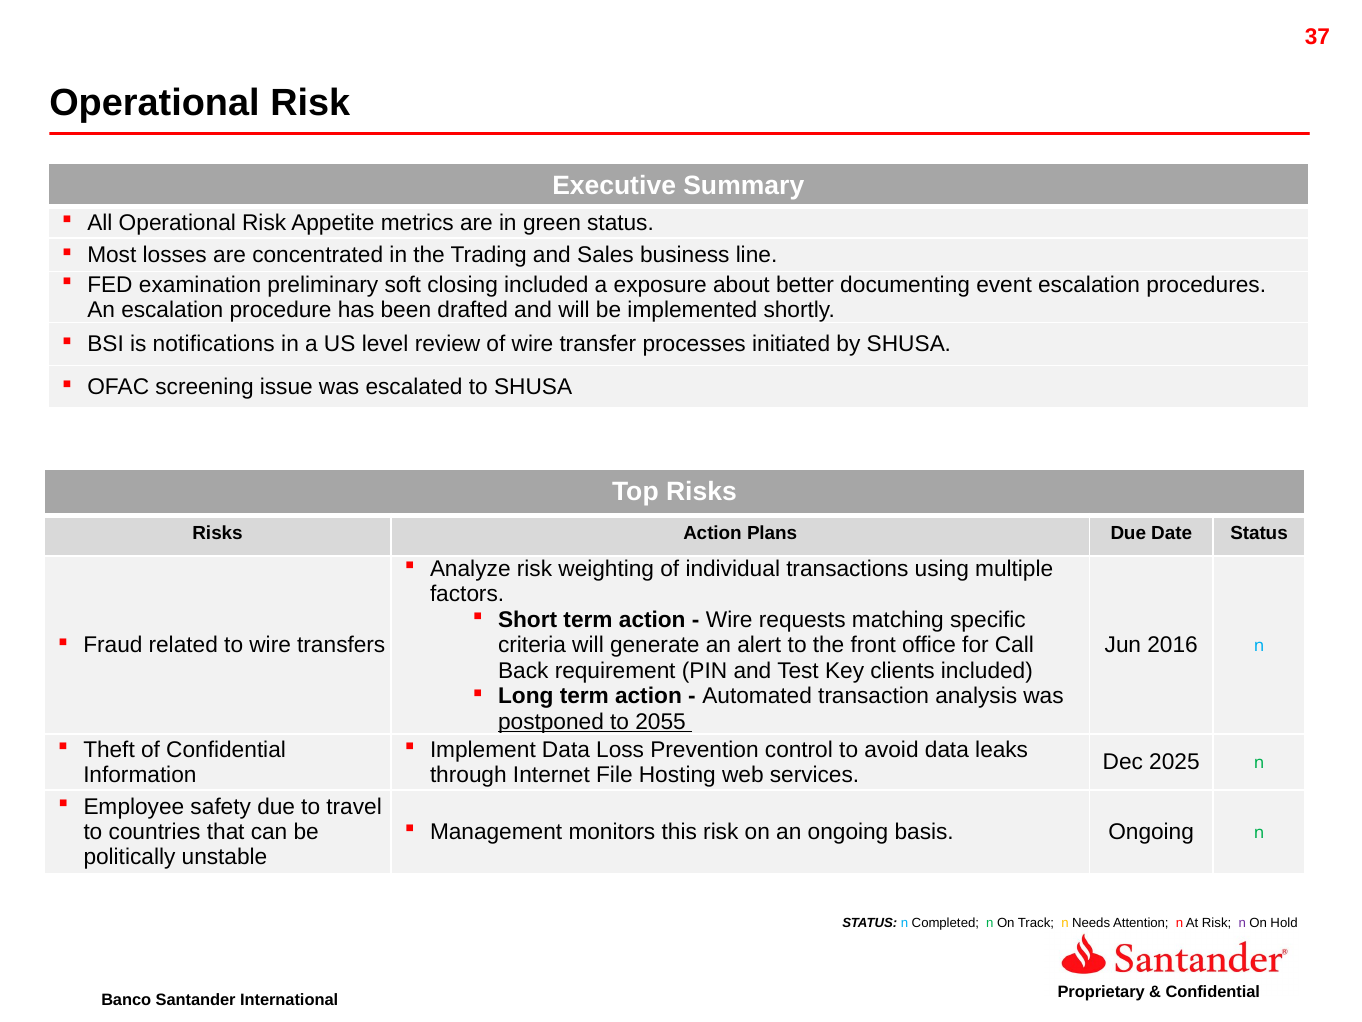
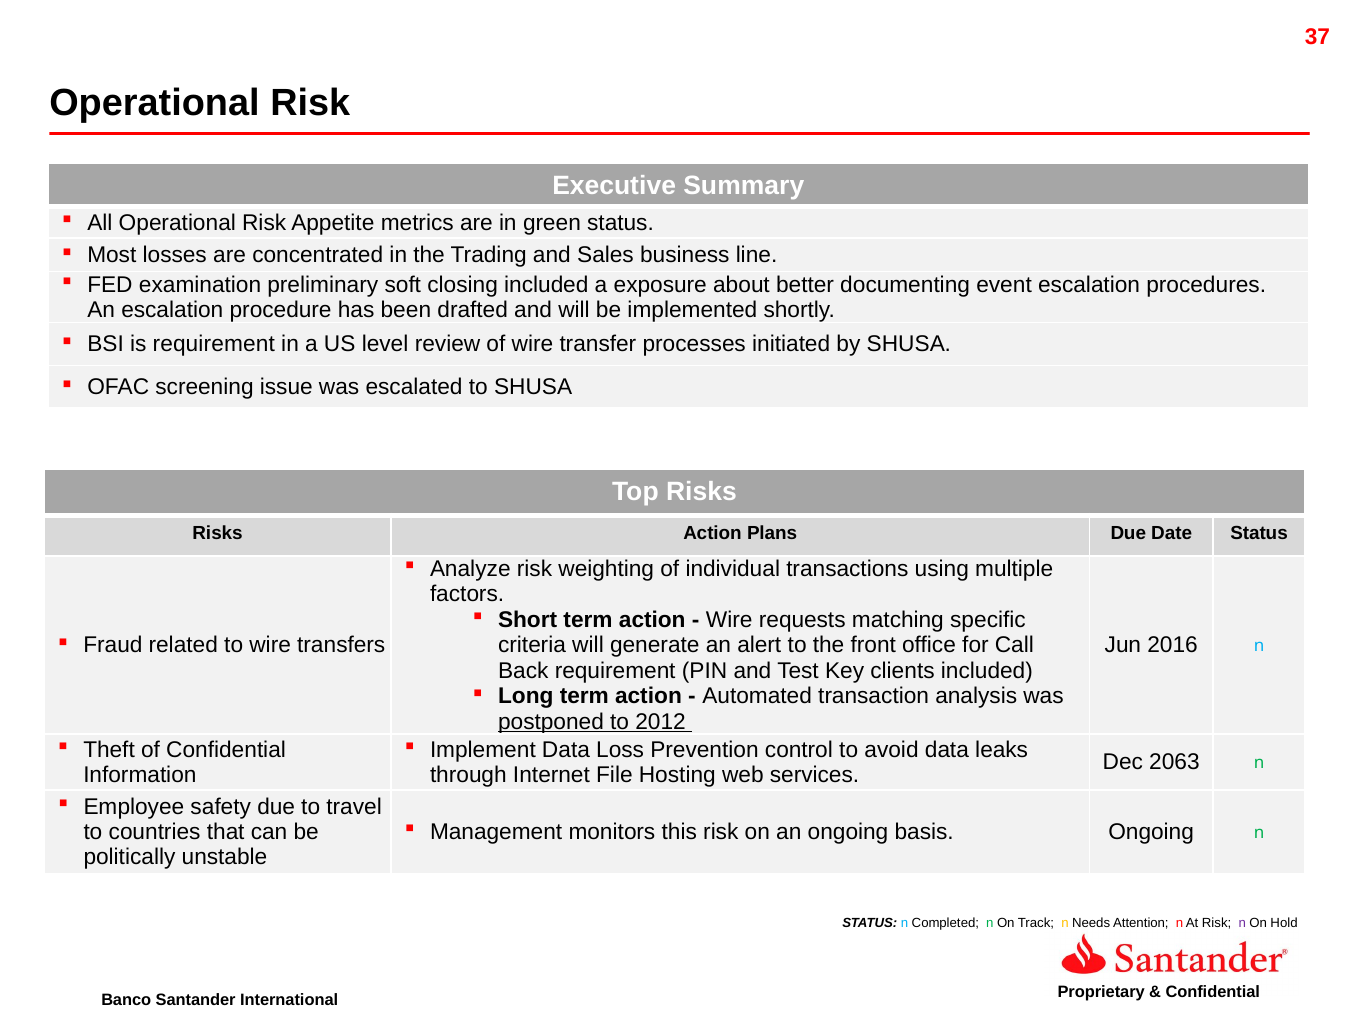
is notifications: notifications -> requirement
2055: 2055 -> 2012
2025: 2025 -> 2063
